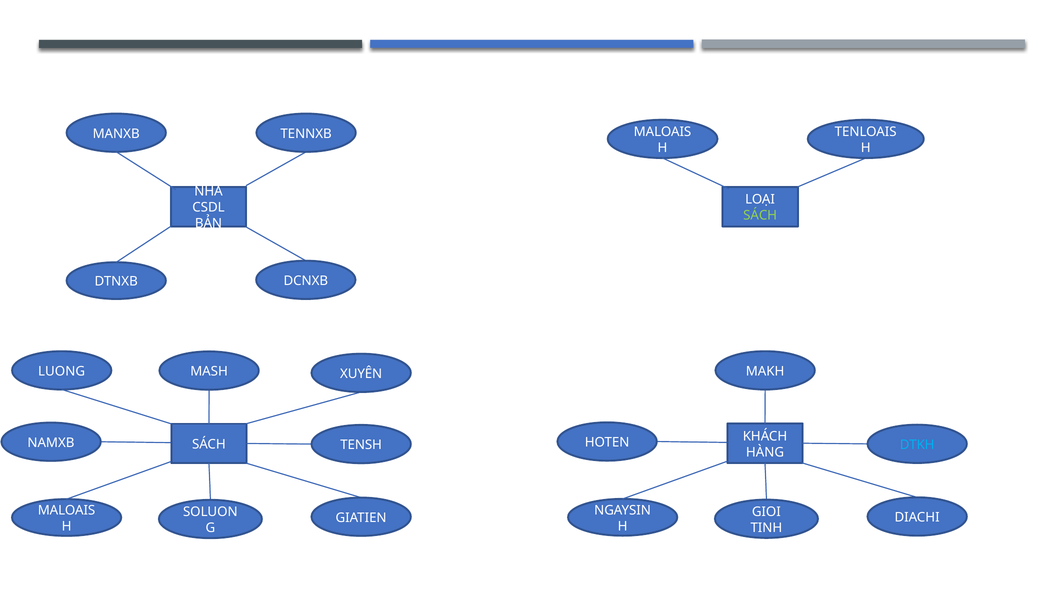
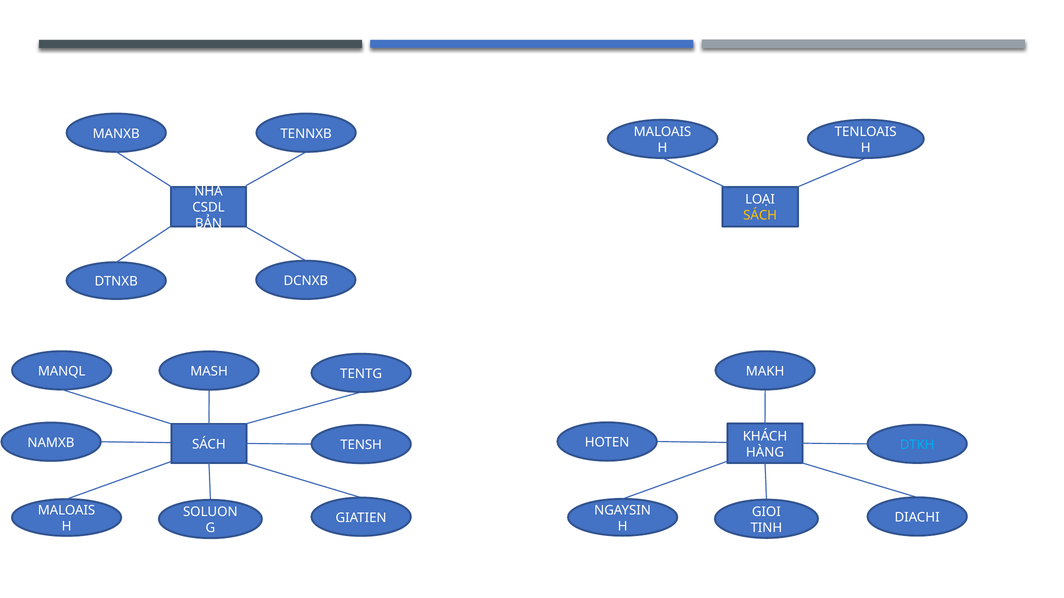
SÁCH at (760, 216) colour: light green -> yellow
LUONG: LUONG -> MANQL
XUYÊN: XUYÊN -> TENTG
